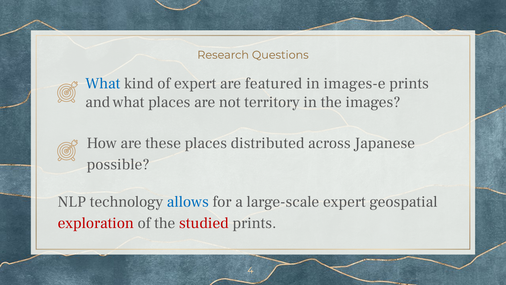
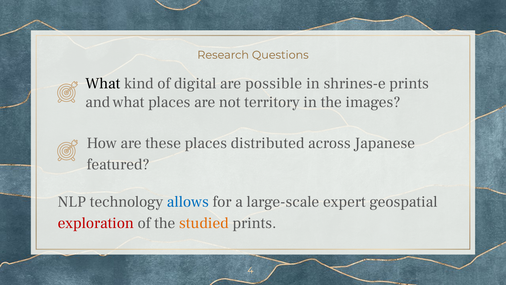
What at (103, 83) colour: blue -> black
of expert: expert -> digital
featured: featured -> possible
images-e: images-e -> shrines-e
possible: possible -> featured
studied colour: red -> orange
